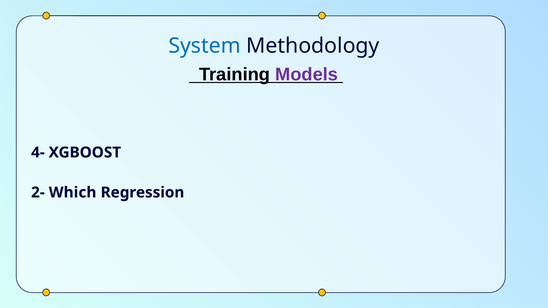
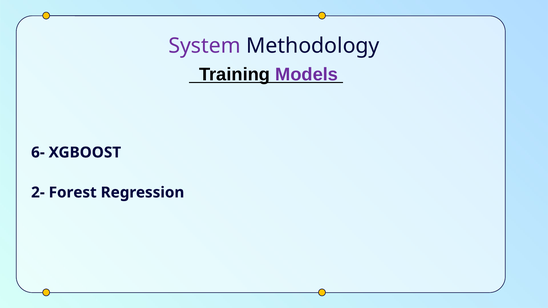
System colour: blue -> purple
4-: 4- -> 6-
Which: Which -> Forest
